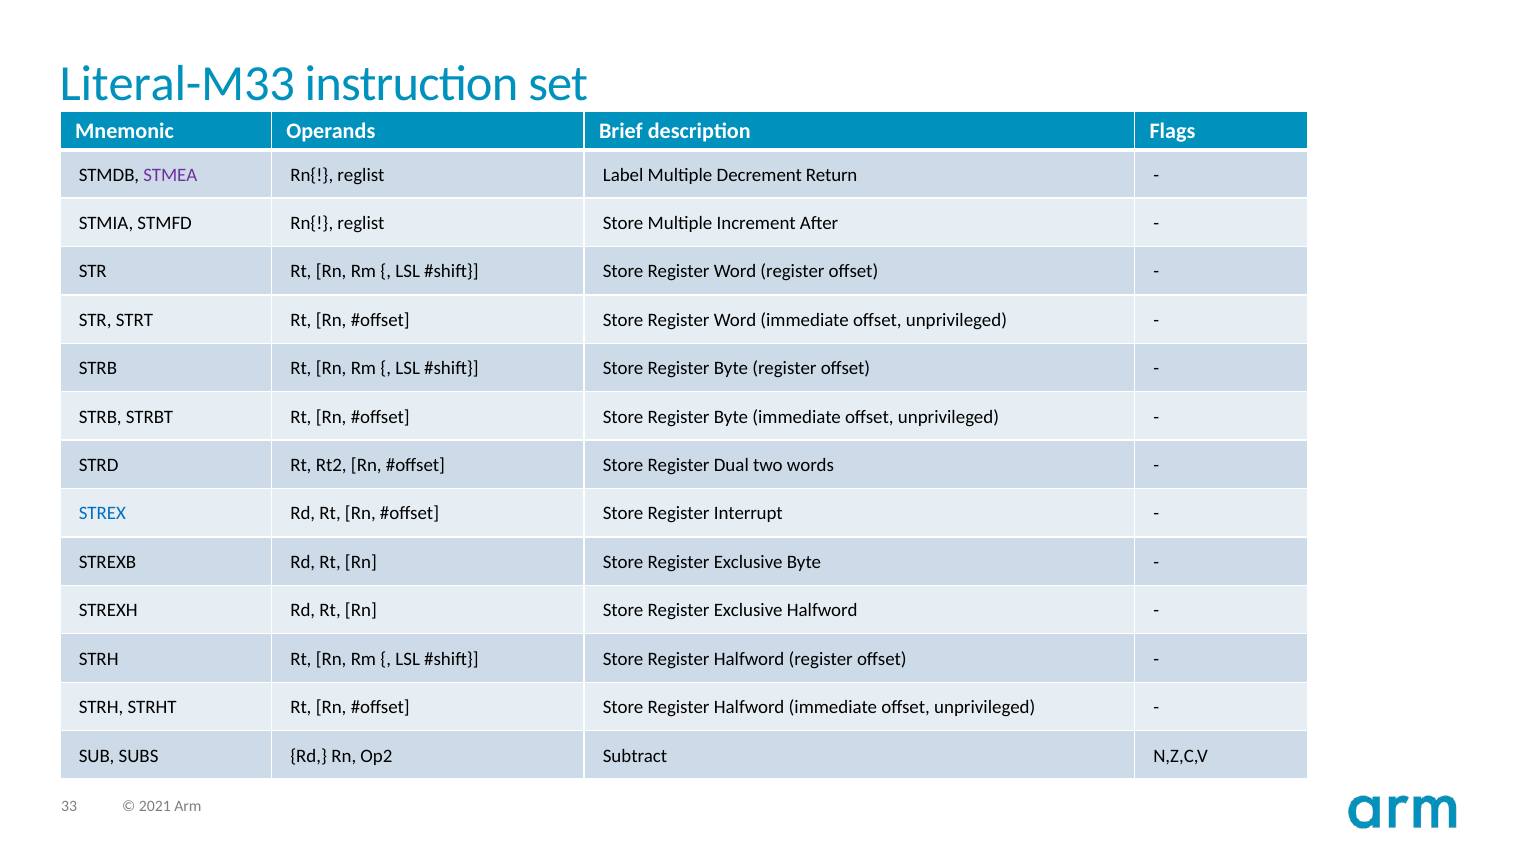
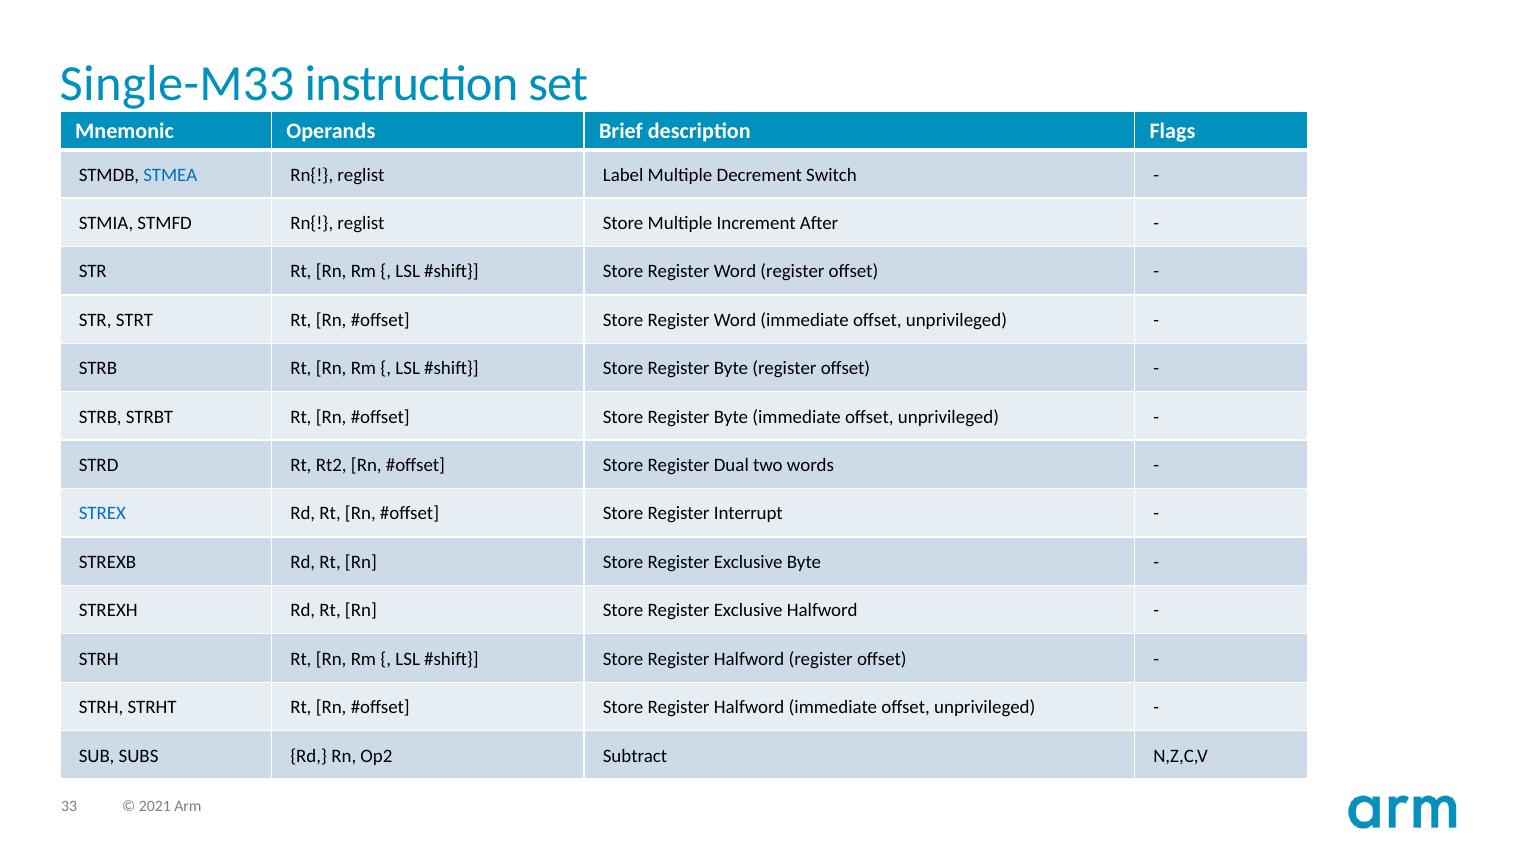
Literal-M33: Literal-M33 -> Single-M33
STMEA colour: purple -> blue
Return: Return -> Switch
